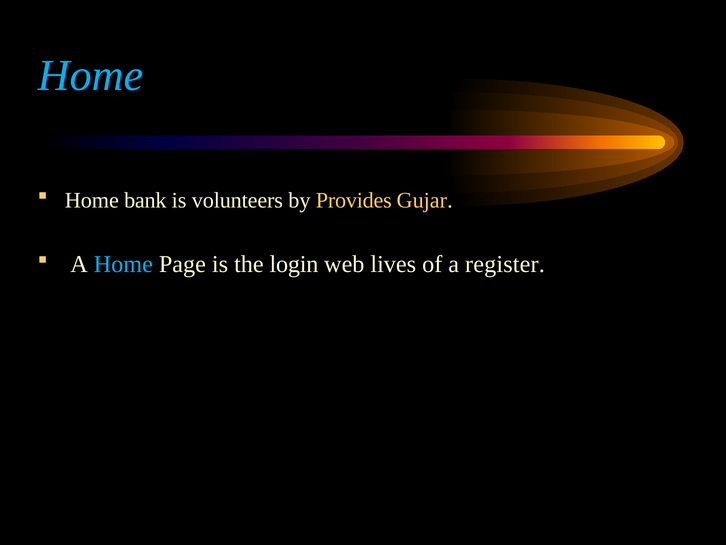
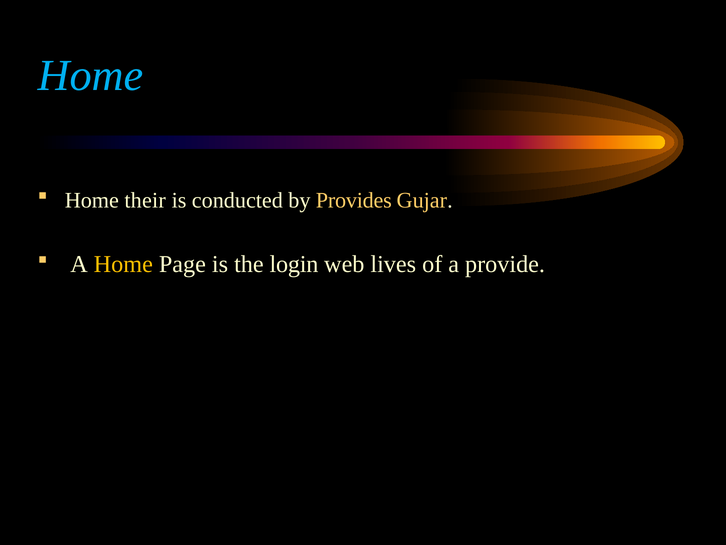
bank: bank -> their
volunteers: volunteers -> conducted
Home at (123, 264) colour: light blue -> yellow
register: register -> provide
